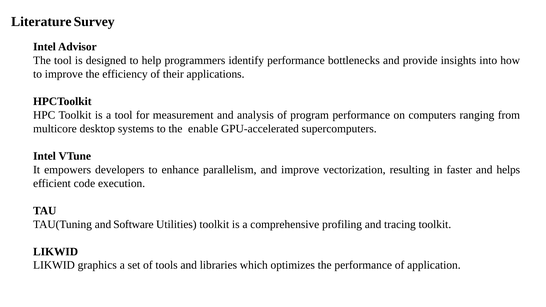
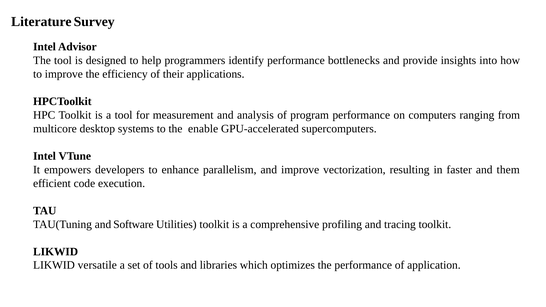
helps: helps -> them
graphics: graphics -> versatile
